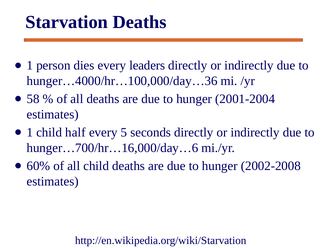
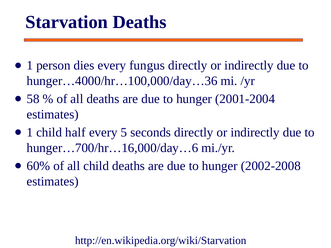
leaders: leaders -> fungus
